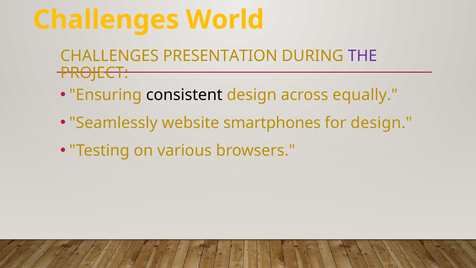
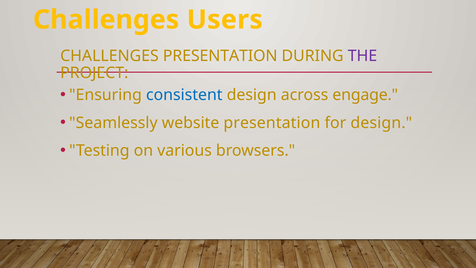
World: World -> Users
consistent colour: black -> blue
equally: equally -> engage
website smartphones: smartphones -> presentation
